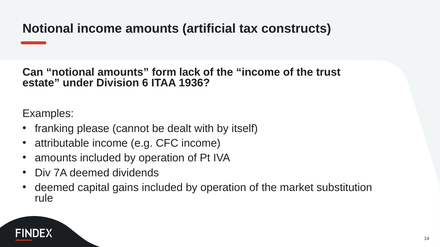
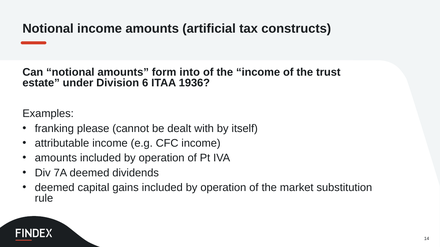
lack: lack -> into
